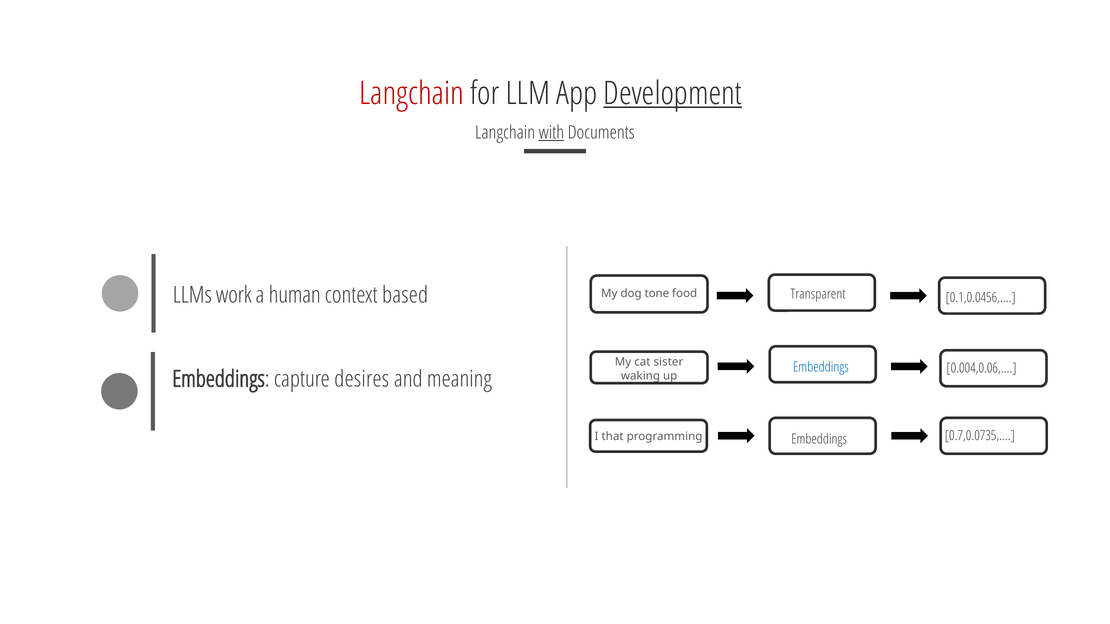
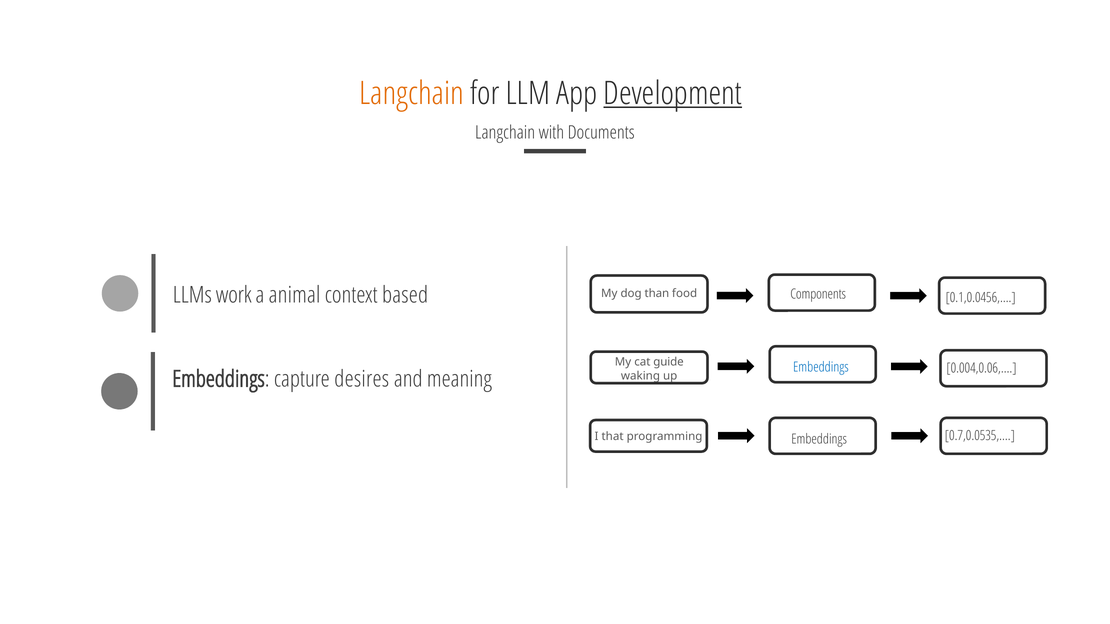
Langchain at (412, 93) colour: red -> orange
with underline: present -> none
human: human -> animal
Transparent: Transparent -> Components
tone: tone -> than
sister: sister -> guide
0.7,0.0735,…: 0.7,0.0735,… -> 0.7,0.0535,…
